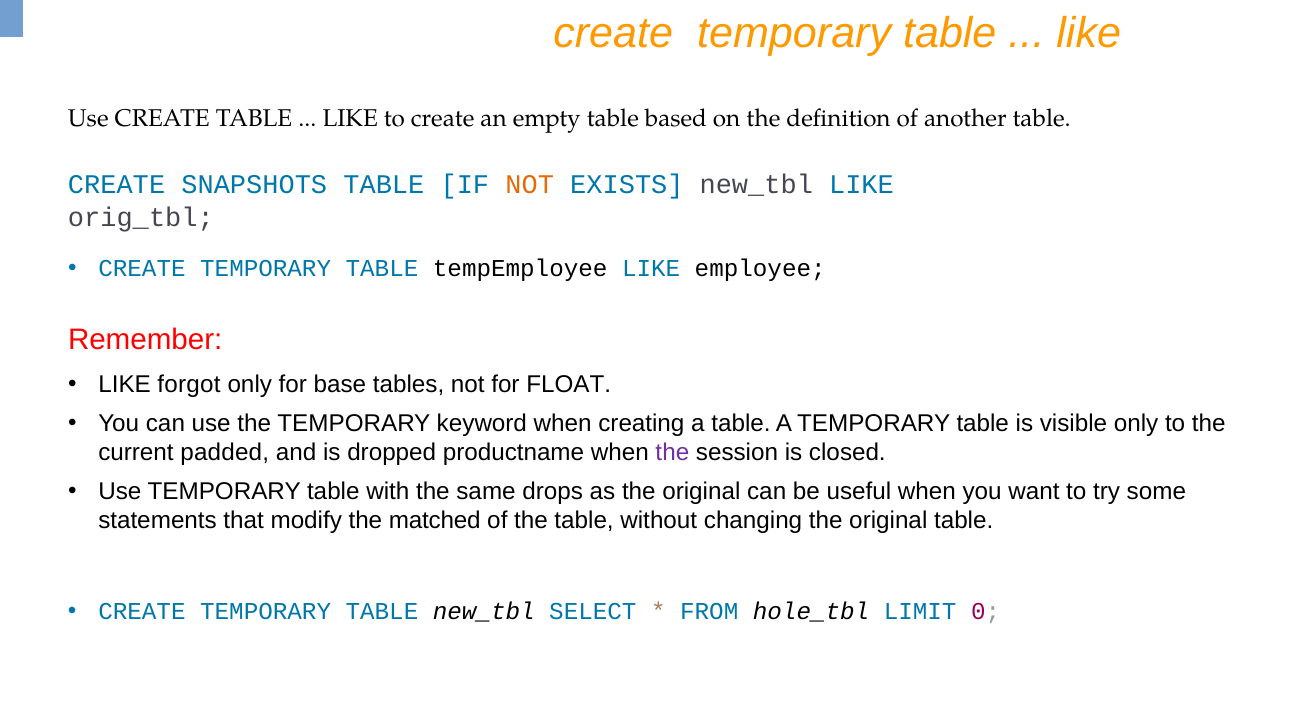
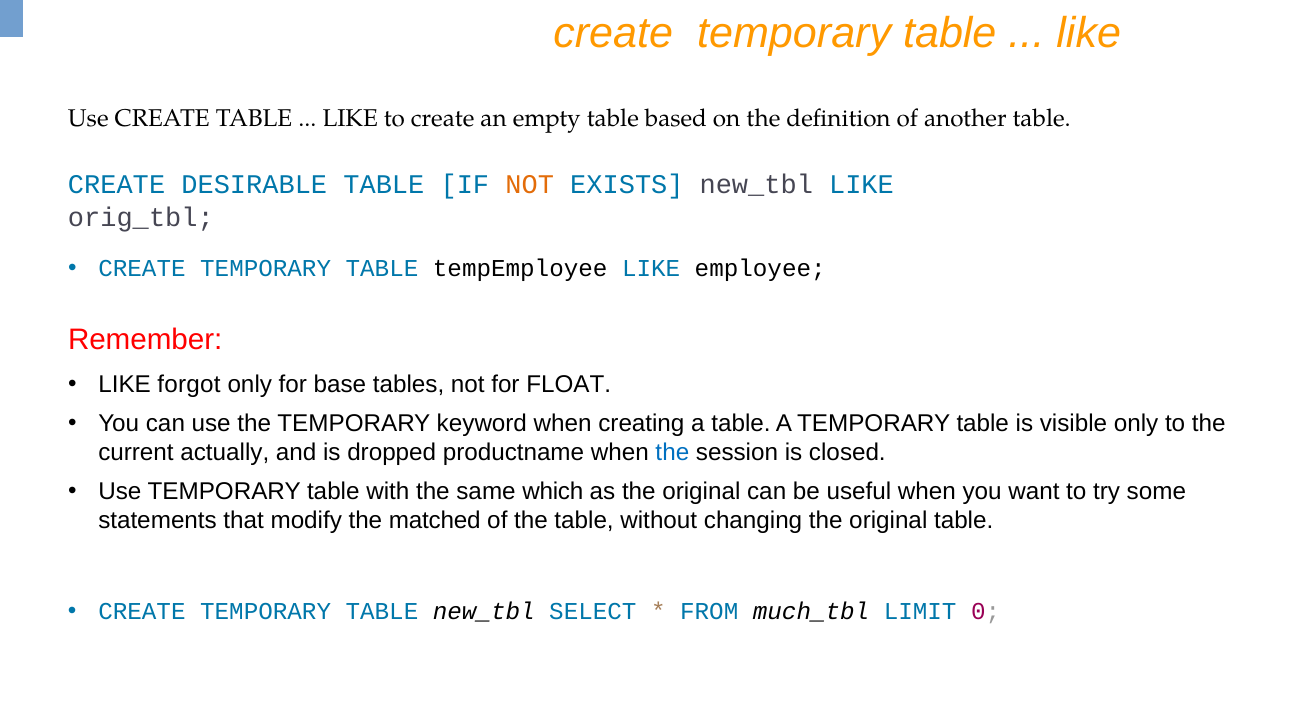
SNAPSHOTS: SNAPSHOTS -> DESIRABLE
padded: padded -> actually
the at (672, 453) colour: purple -> blue
drops: drops -> which
hole_tbl: hole_tbl -> much_tbl
